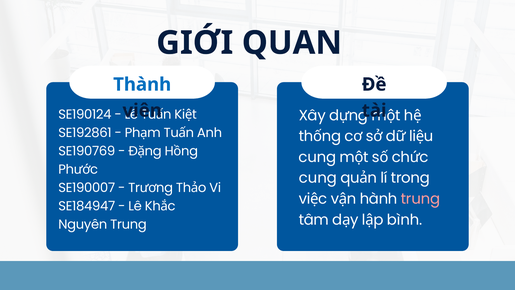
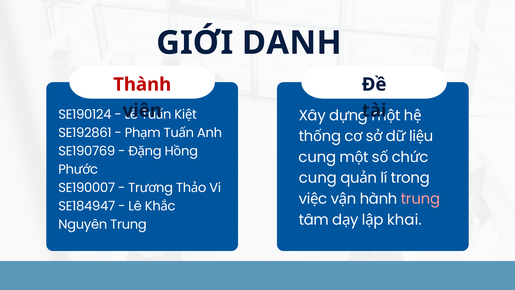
QUAN: QUAN -> DANH
Thành colour: blue -> red
bình: bình -> khai
